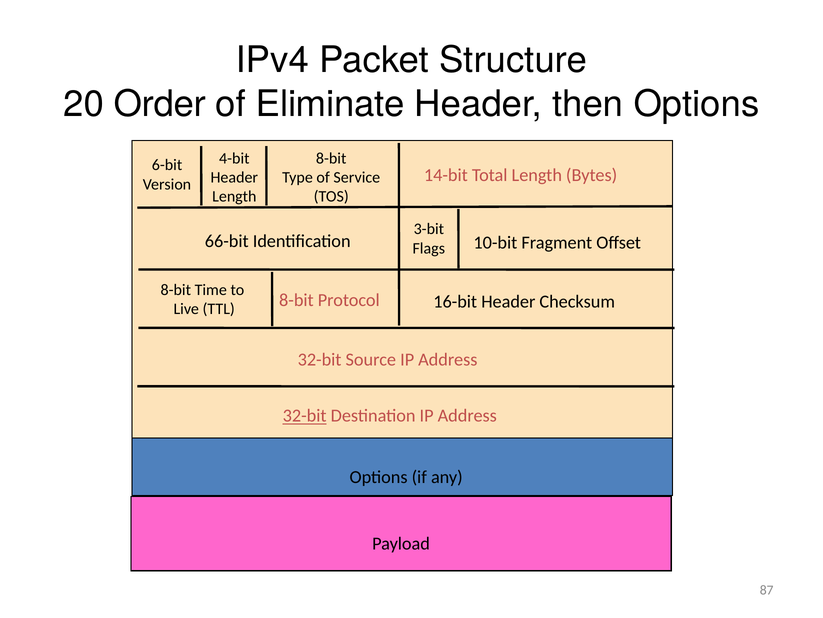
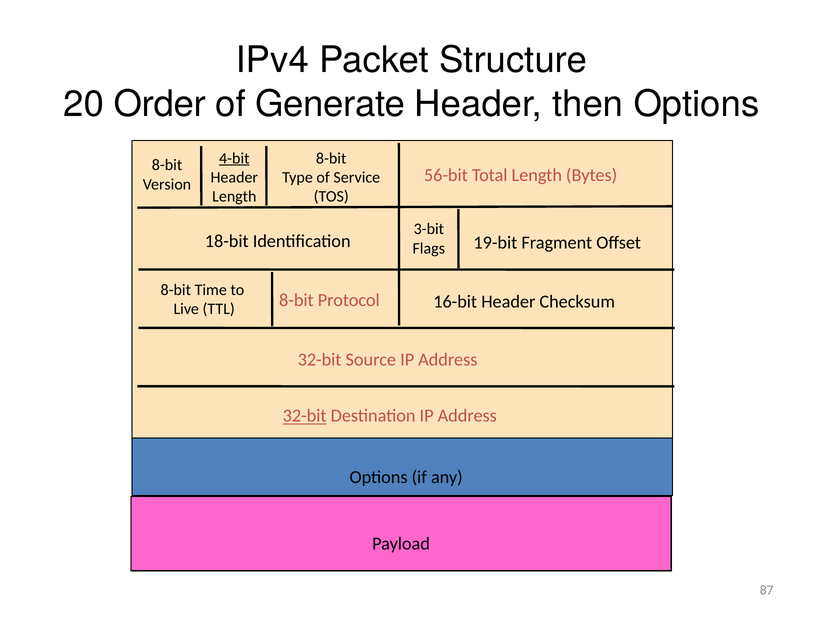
Eliminate: Eliminate -> Generate
4-bit underline: none -> present
6-bit at (167, 165): 6-bit -> 8-bit
14-bit: 14-bit -> 56-bit
66-bit: 66-bit -> 18-bit
10-bit: 10-bit -> 19-bit
